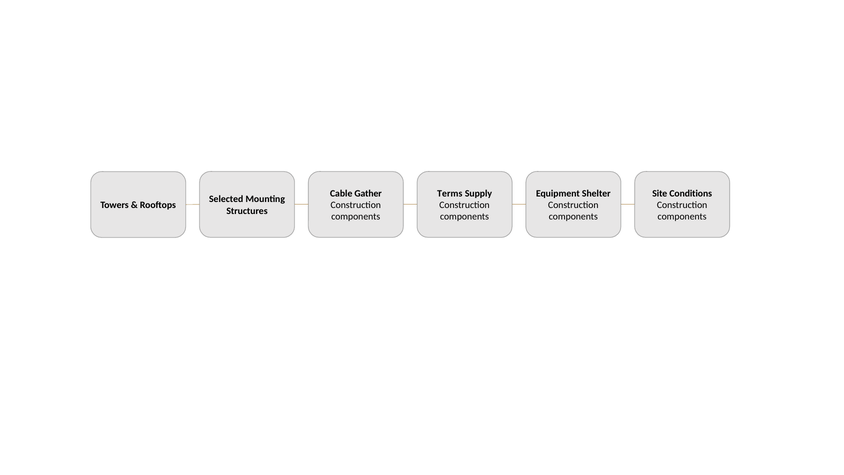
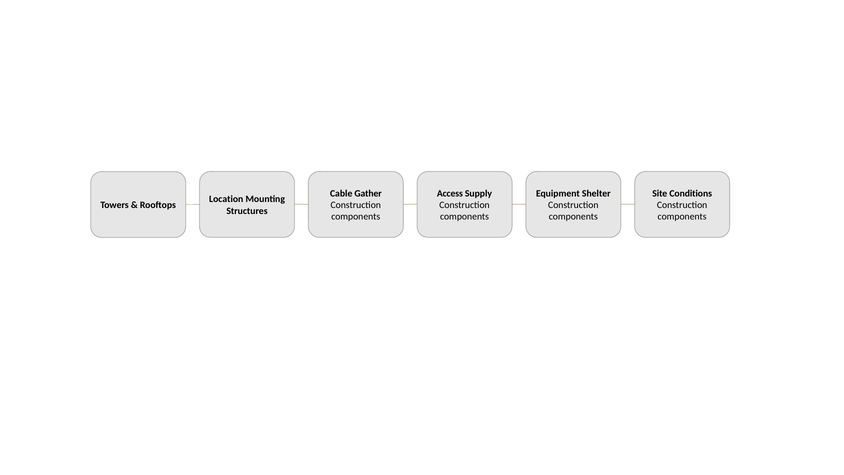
Terms: Terms -> Access
Selected: Selected -> Location
